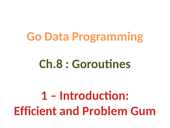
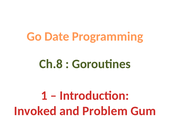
Data: Data -> Date
Efficient: Efficient -> Invoked
